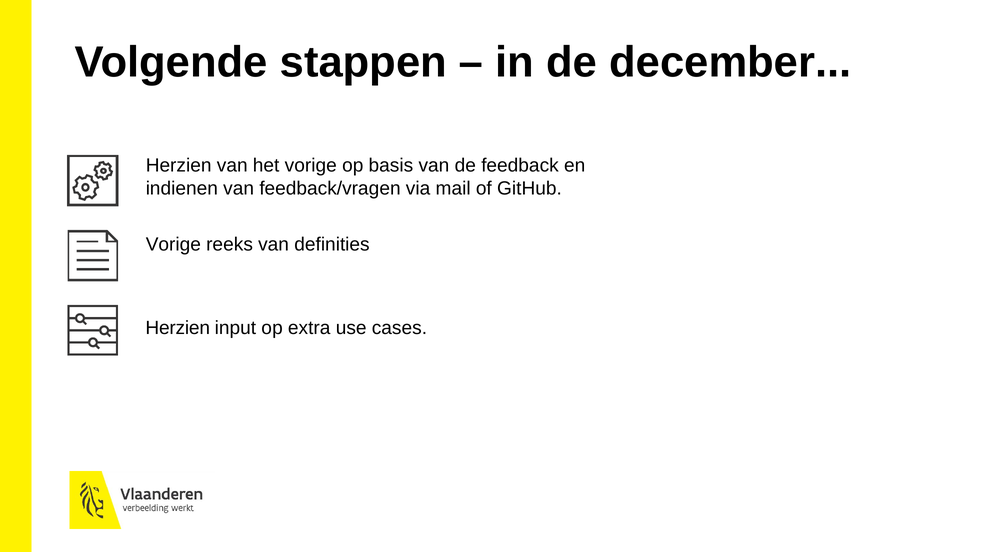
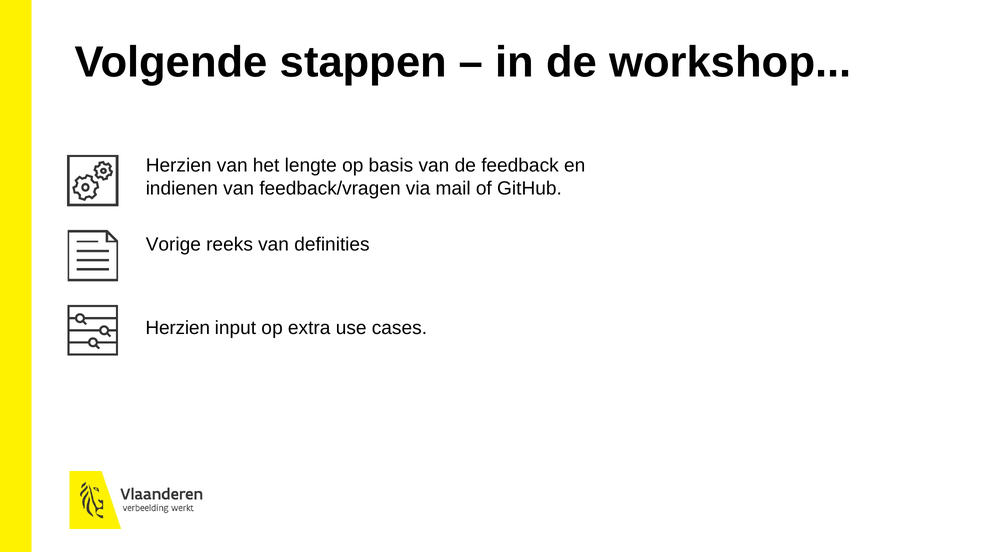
december: december -> workshop
het vorige: vorige -> lengte
